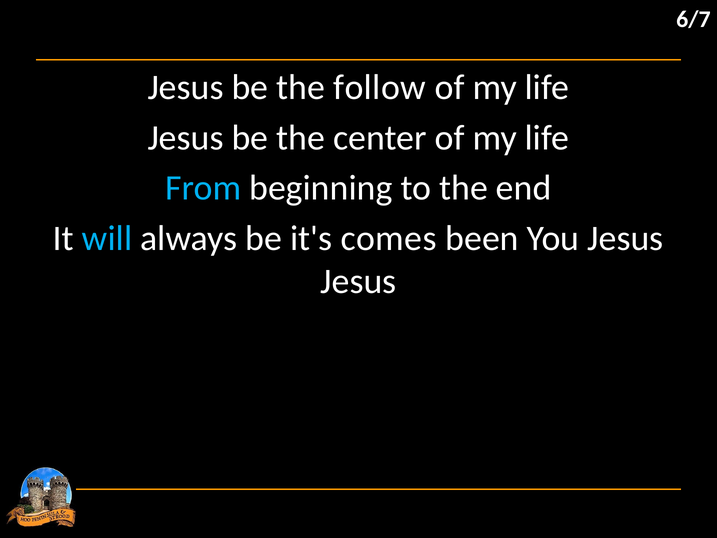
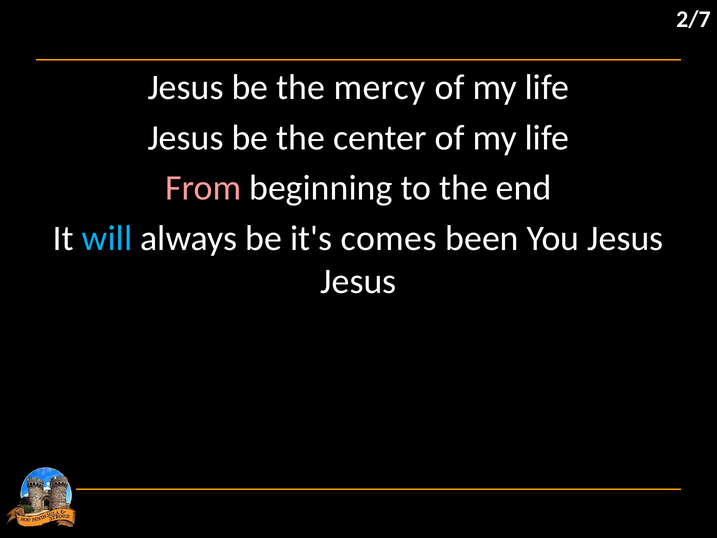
6/7: 6/7 -> 2/7
follow: follow -> mercy
From colour: light blue -> pink
